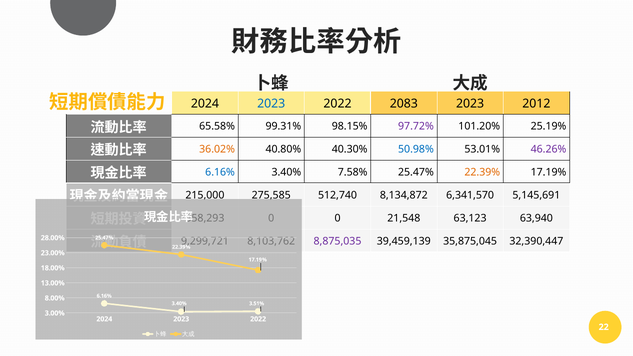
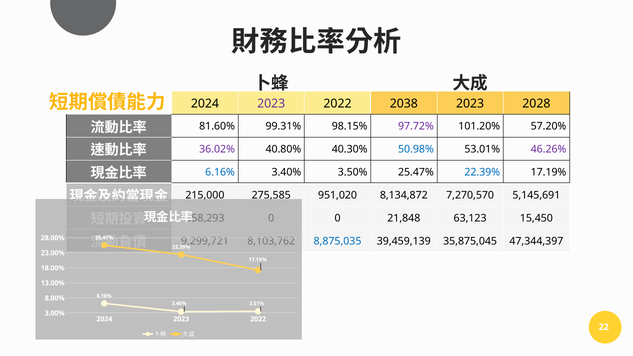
2023 at (271, 104) colour: blue -> purple
2083: 2083 -> 2038
2012: 2012 -> 2028
65.58%: 65.58% -> 81.60%
25.19%: 25.19% -> 57.20%
36.02% colour: orange -> purple
7.58%: 7.58% -> 3.50%
22.39% at (482, 172) colour: orange -> blue
512,740: 512,740 -> 951,020
6,341,570: 6,341,570 -> 7,270,570
21,548: 21,548 -> 21,848
63,940: 63,940 -> 15,450
8,875,035 colour: purple -> blue
32,390,447: 32,390,447 -> 47,344,397
